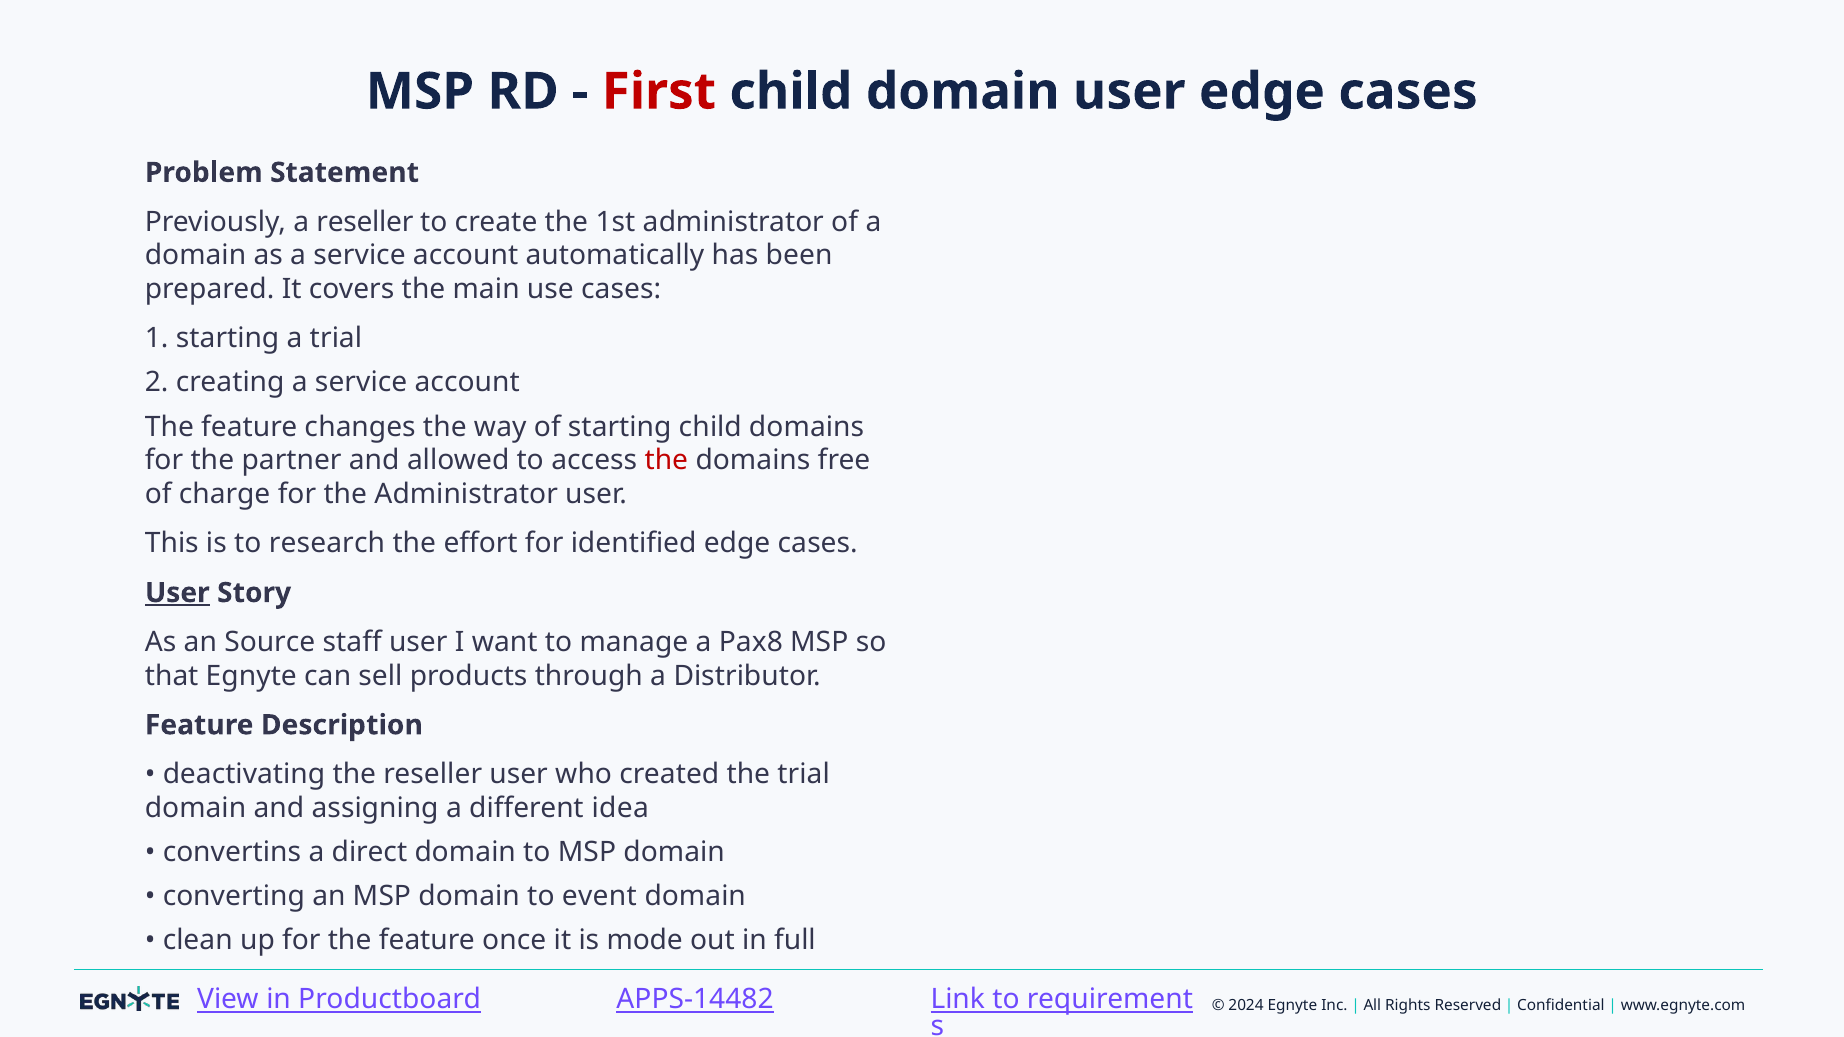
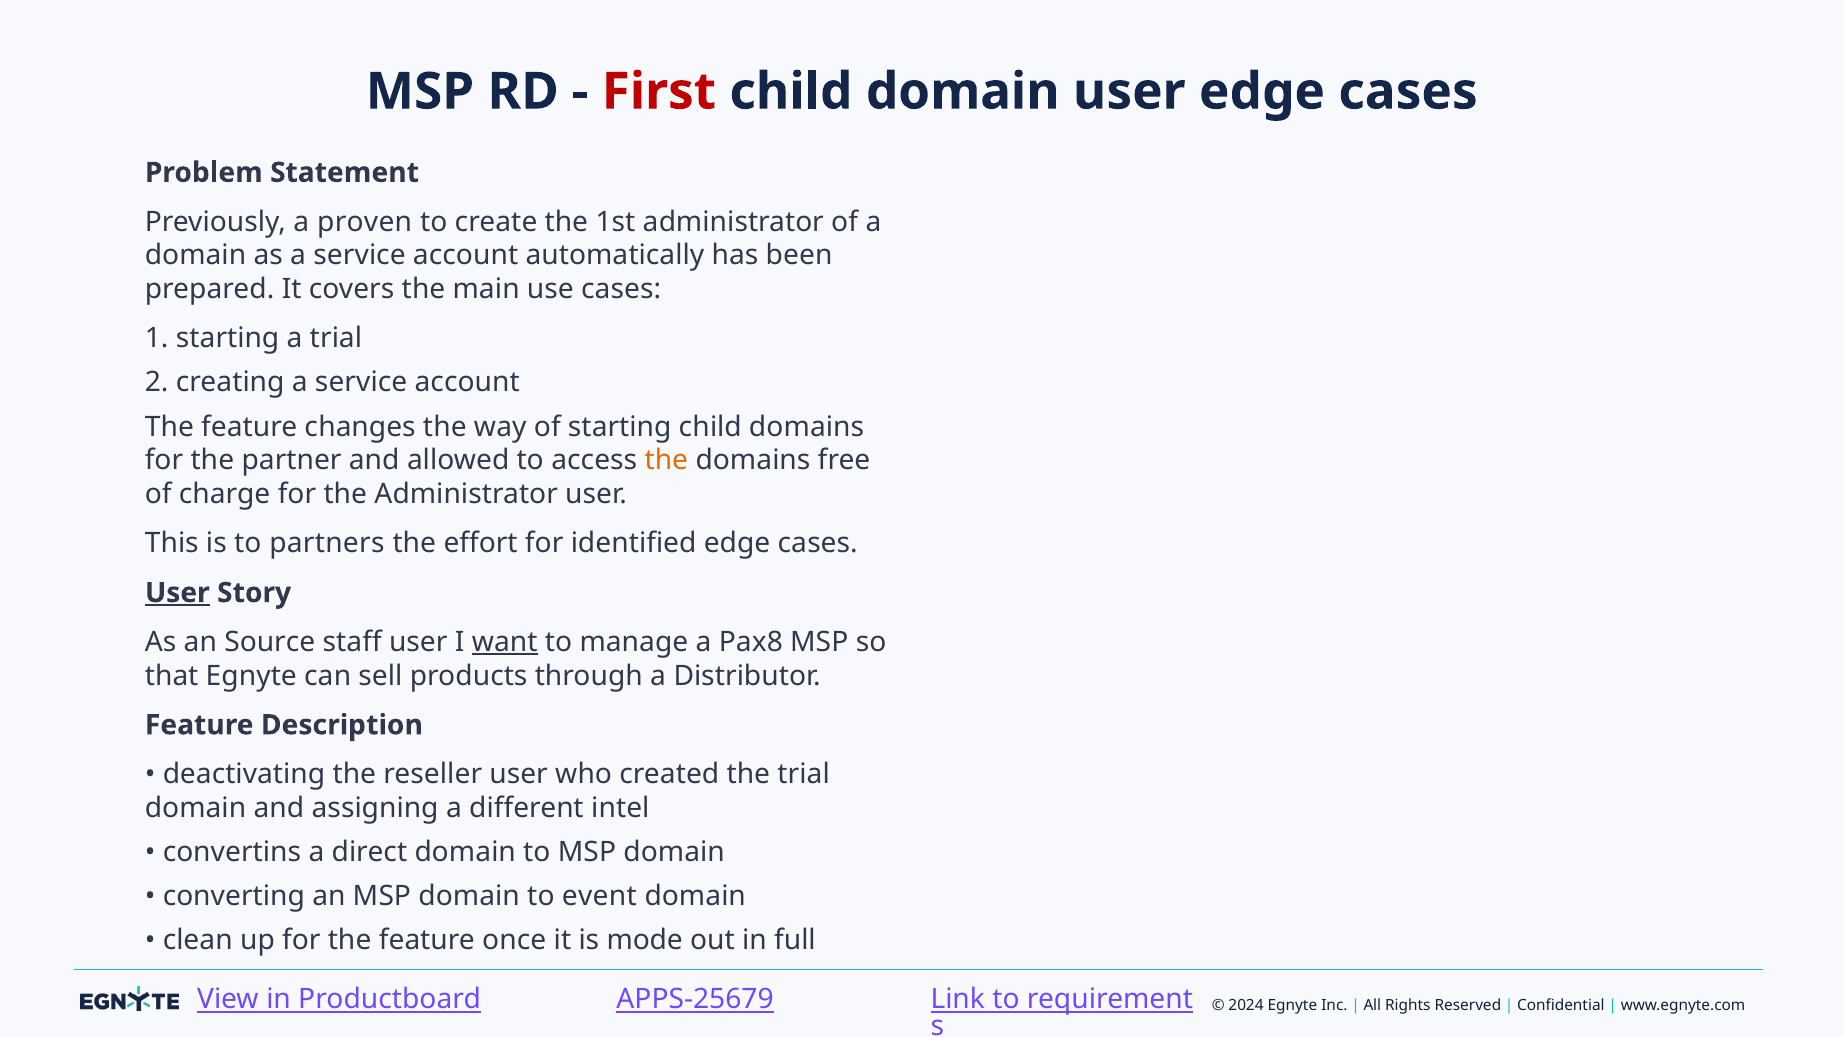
a reseller: reseller -> proven
the at (666, 461) colour: red -> orange
research: research -> partners
want underline: none -> present
idea: idea -> intel
APPS-14482: APPS-14482 -> APPS-25679
